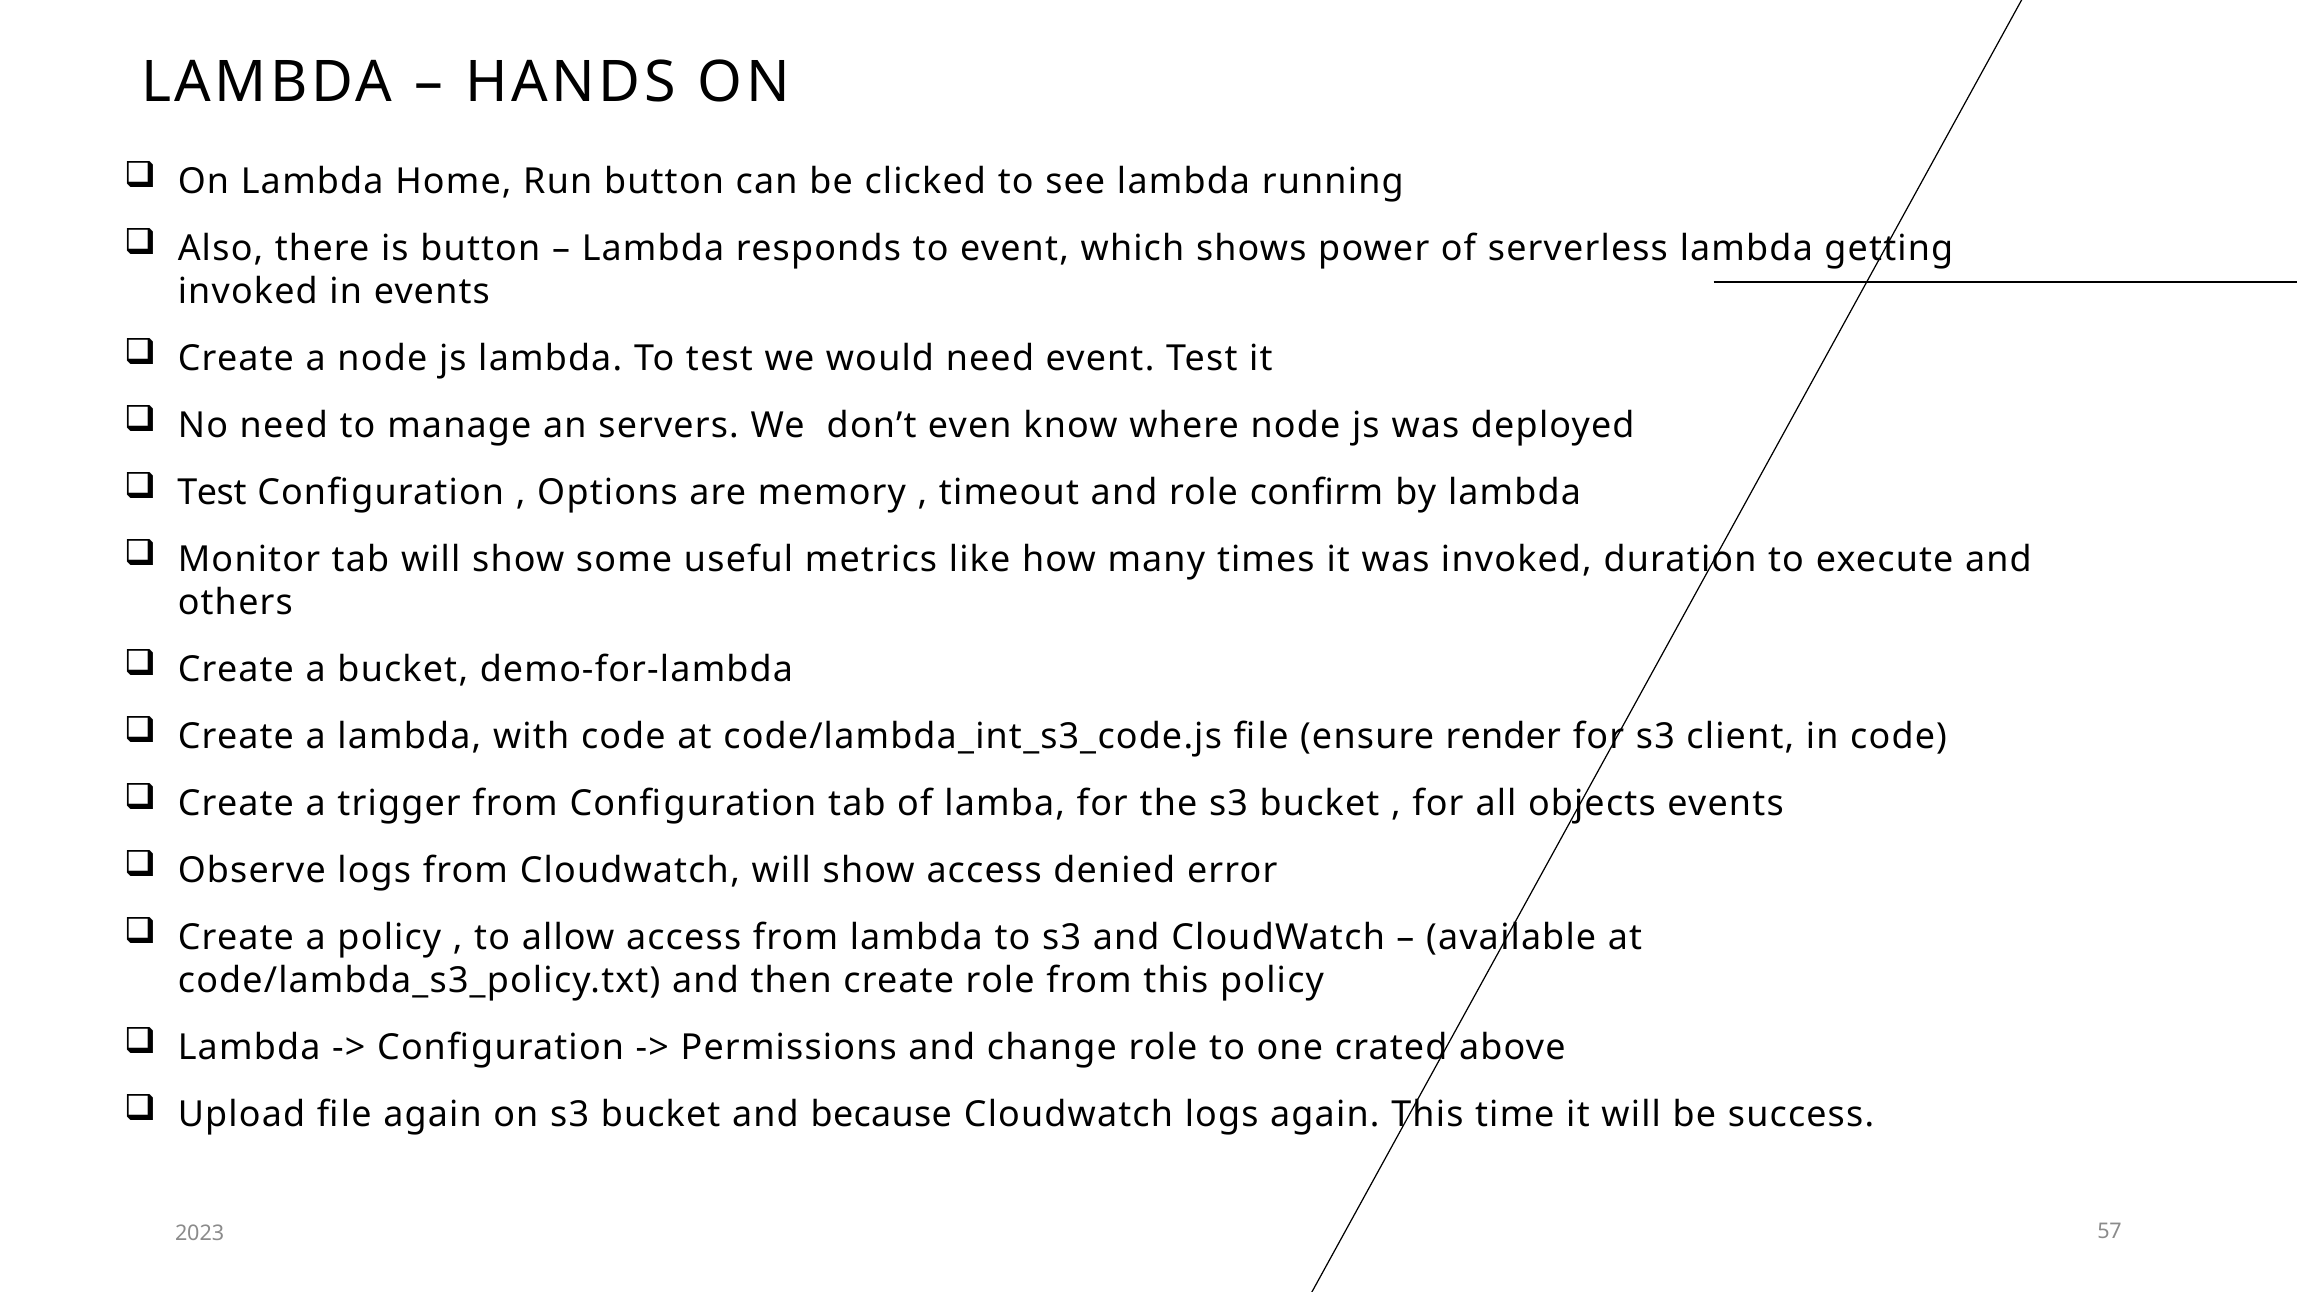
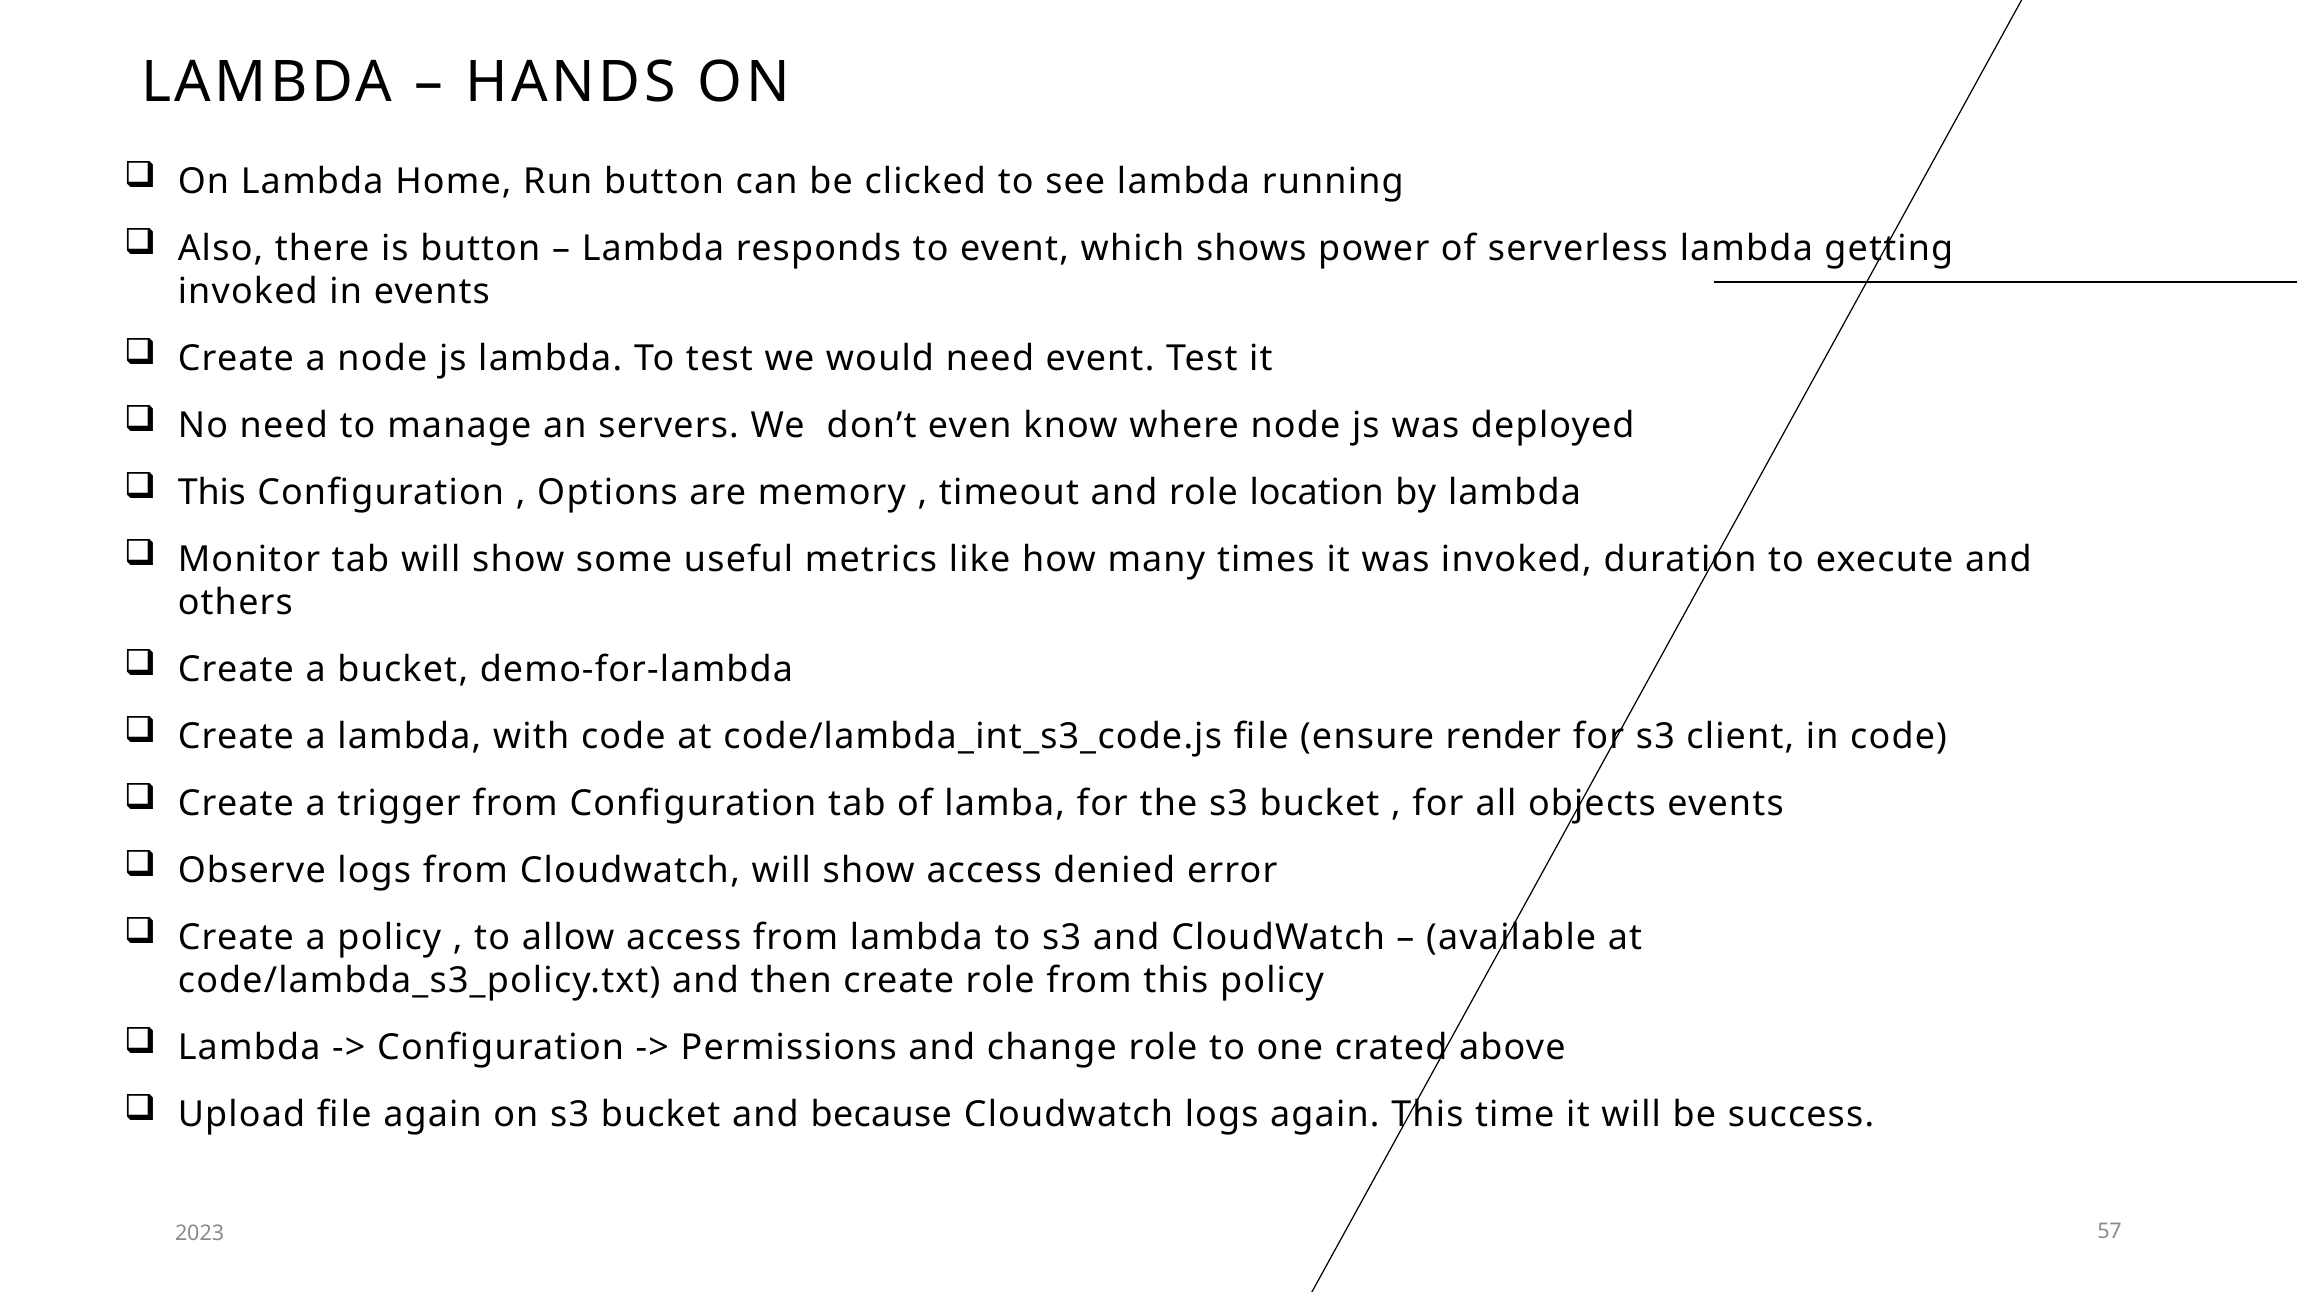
Test at (212, 492): Test -> This
confirm: confirm -> location
